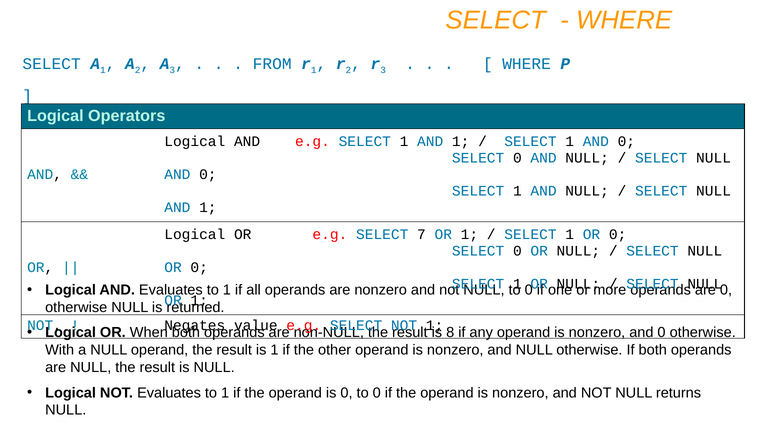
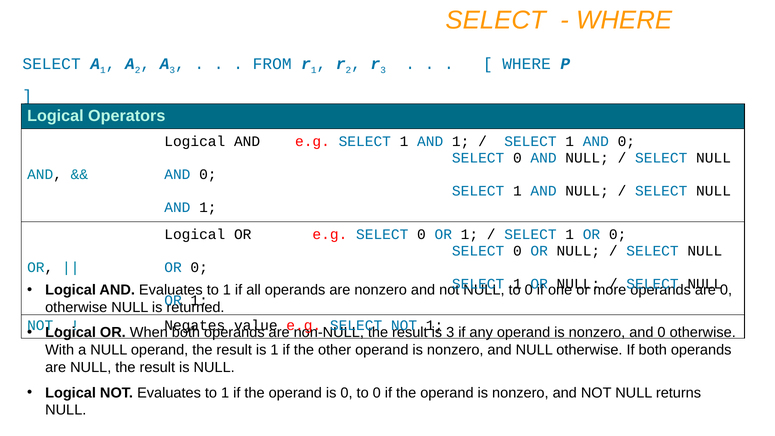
e.g SELECT 7: 7 -> 0
8 at (450, 333): 8 -> 3
